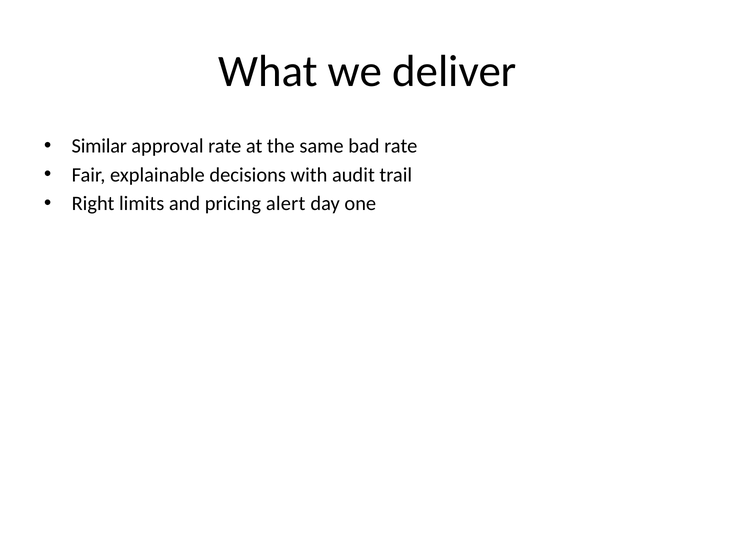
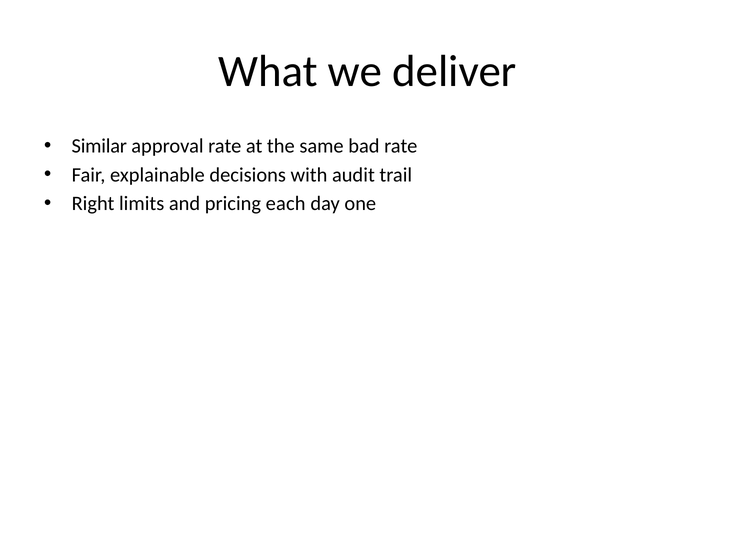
alert: alert -> each
